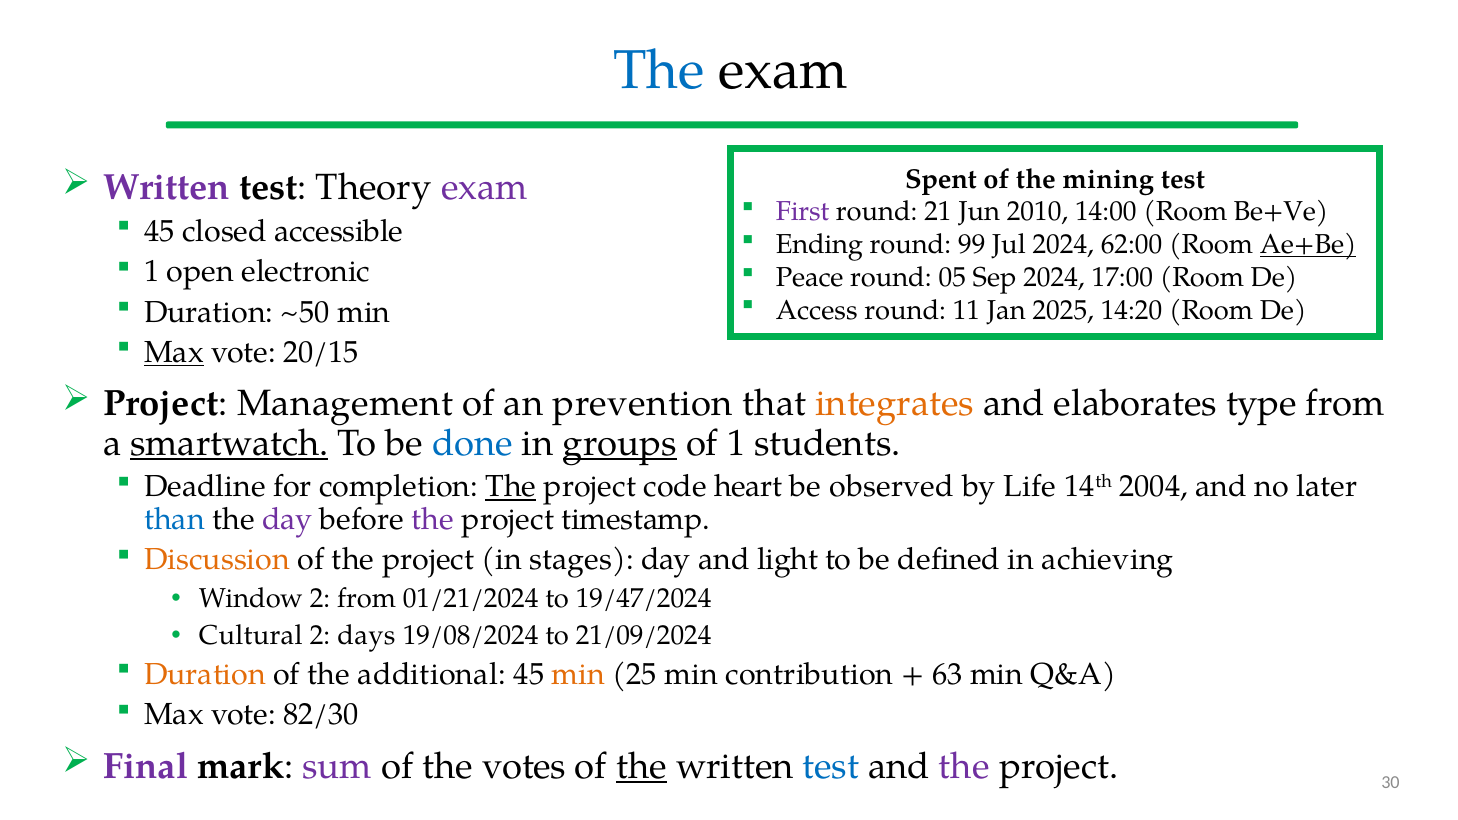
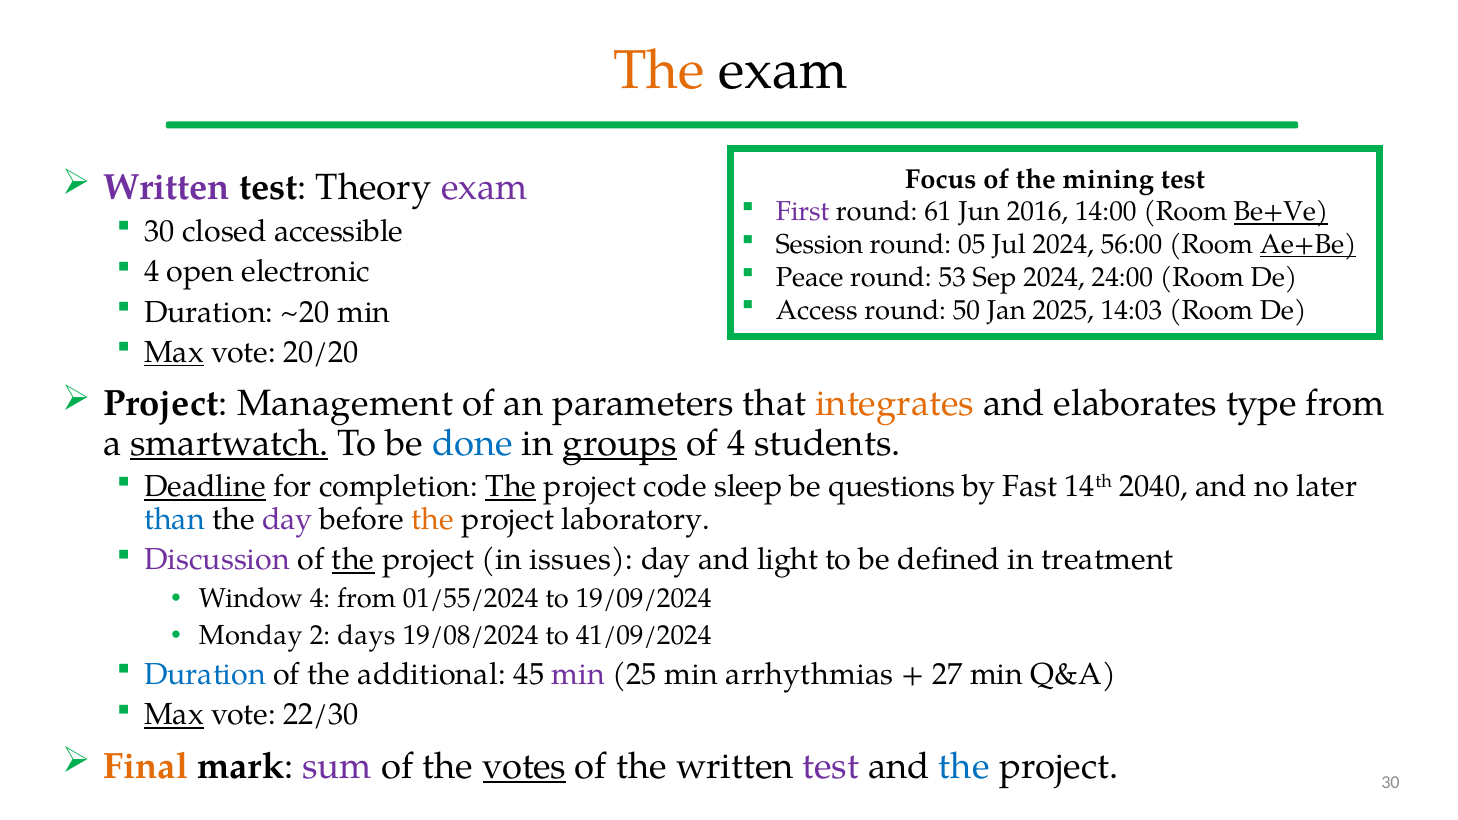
The at (659, 70) colour: blue -> orange
Spent: Spent -> Focus
21: 21 -> 61
2010: 2010 -> 2016
Be+Ve underline: none -> present
45 at (159, 231): 45 -> 30
Ending: Ending -> Session
99: 99 -> 05
62:00: 62:00 -> 56:00
1 at (152, 272): 1 -> 4
05: 05 -> 53
17:00: 17:00 -> 24:00
11: 11 -> 50
14:20: 14:20 -> 14:03
~50: ~50 -> ~20
20/15: 20/15 -> 20/20
prevention: prevention -> parameters
of 1: 1 -> 4
Deadline underline: none -> present
heart: heart -> sleep
observed: observed -> questions
Life: Life -> Fast
2004: 2004 -> 2040
the at (433, 520) colour: purple -> orange
timestamp: timestamp -> laboratory
Discussion colour: orange -> purple
the at (353, 560) underline: none -> present
stages: stages -> issues
achieving: achieving -> treatment
Window 2: 2 -> 4
01/21/2024: 01/21/2024 -> 01/55/2024
19/47/2024: 19/47/2024 -> 19/09/2024
Cultural: Cultural -> Monday
21/09/2024: 21/09/2024 -> 41/09/2024
Duration at (205, 675) colour: orange -> blue
min at (579, 675) colour: orange -> purple
contribution: contribution -> arrhythmias
63: 63 -> 27
Max at (174, 715) underline: none -> present
82/30: 82/30 -> 22/30
Final colour: purple -> orange
votes underline: none -> present
the at (641, 766) underline: present -> none
test at (831, 766) colour: blue -> purple
the at (964, 766) colour: purple -> blue
